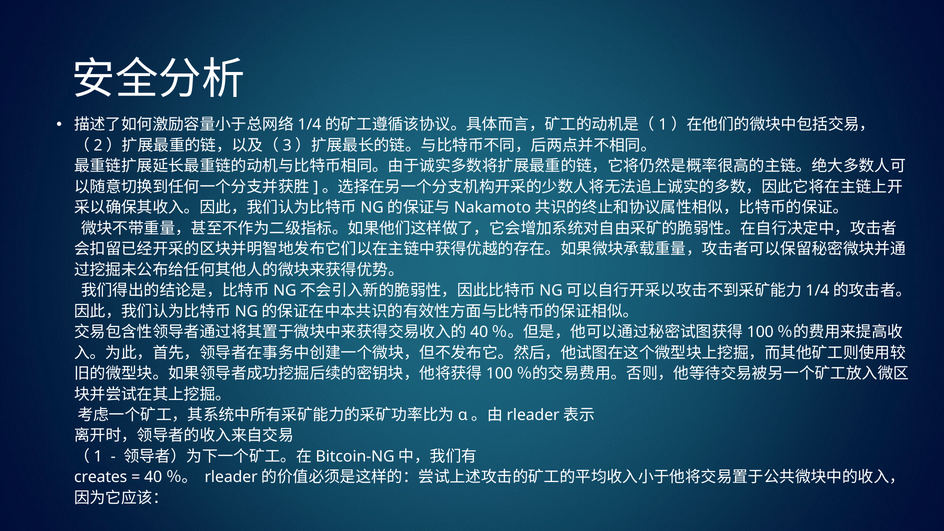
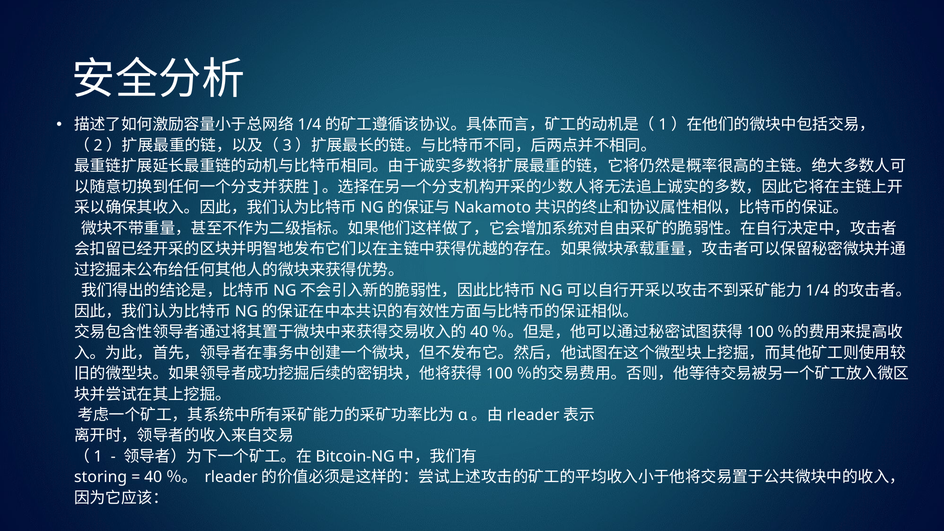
creates: creates -> storing
